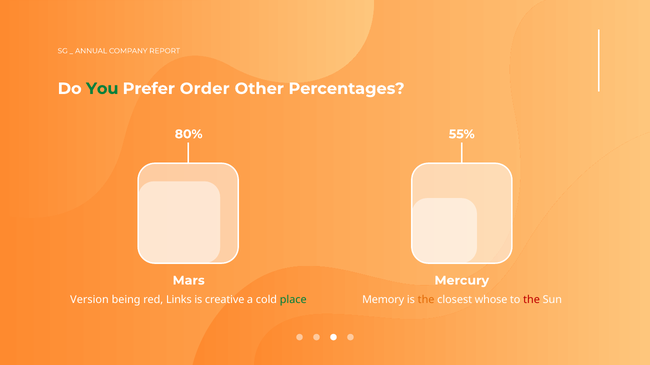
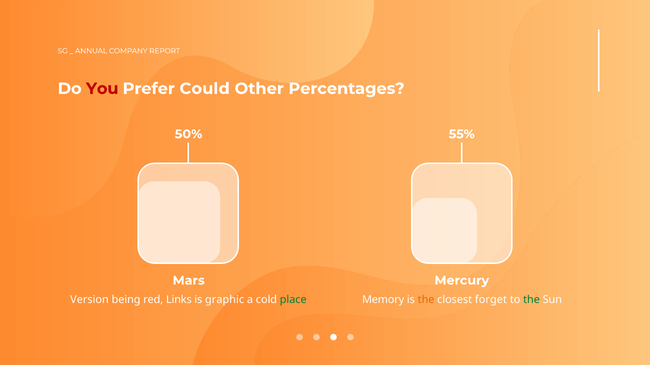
You colour: green -> red
Order: Order -> Could
80%: 80% -> 50%
creative: creative -> graphic
whose: whose -> forget
the at (532, 300) colour: red -> green
